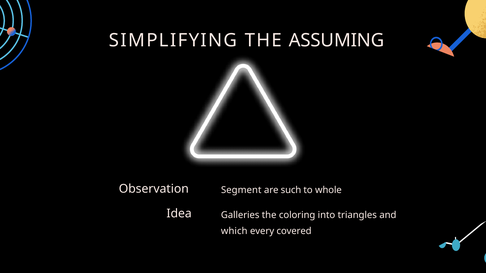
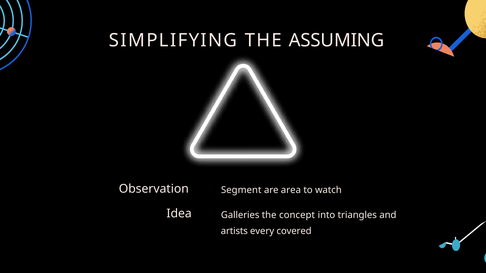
such: such -> area
whole: whole -> watch
coloring: coloring -> concept
which: which -> artists
